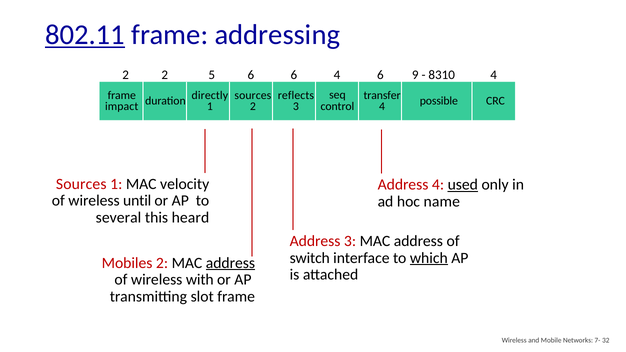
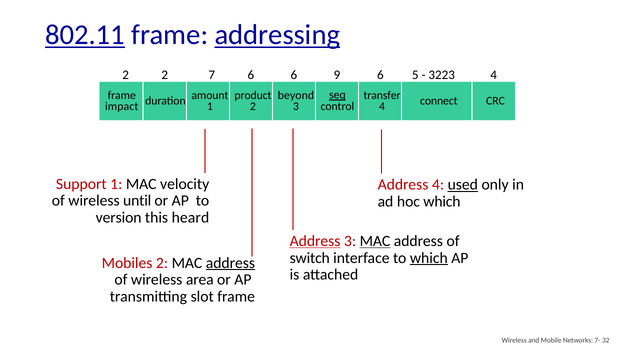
addressing underline: none -> present
5: 5 -> 7
6 4: 4 -> 9
9: 9 -> 5
8310: 8310 -> 3223
seq underline: none -> present
sources at (253, 95): sources -> product
reflects: reflects -> beyond
directly: directly -> amount
possible: possible -> connect
Sources at (81, 184): Sources -> Support
hoc name: name -> which
several: several -> version
Address at (315, 241) underline: none -> present
MAC at (375, 241) underline: none -> present
with: with -> area
